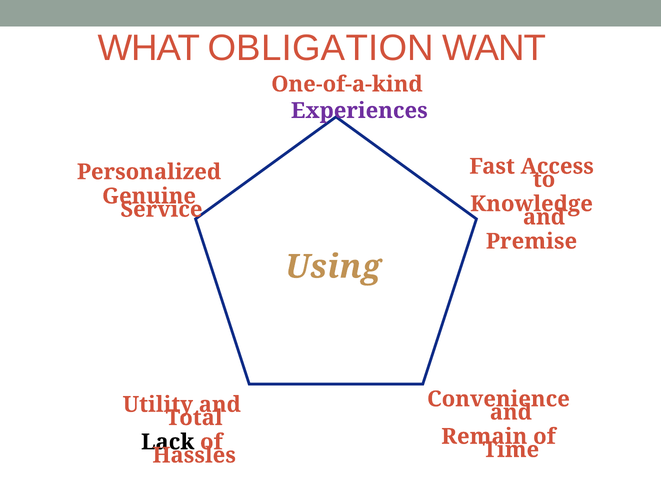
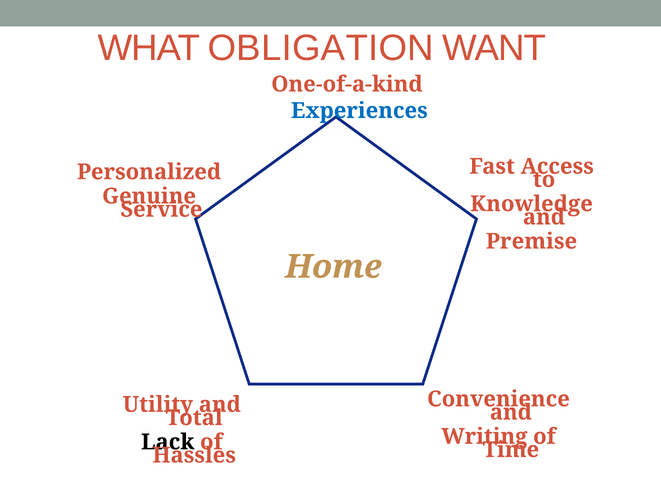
Experiences colour: purple -> blue
Using: Using -> Home
Remain: Remain -> Writing
